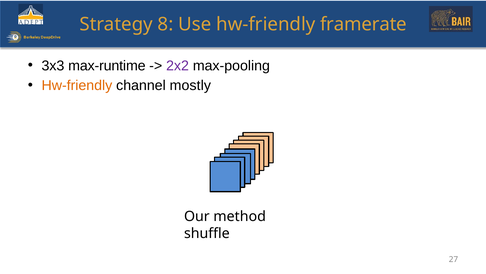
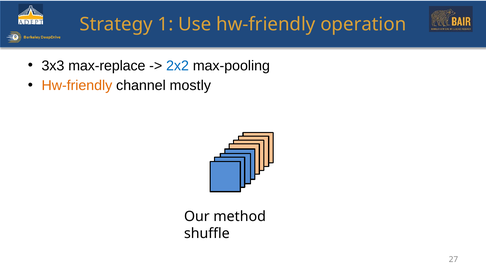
8: 8 -> 1
framerate: framerate -> operation
max-runtime: max-runtime -> max-replace
2x2 colour: purple -> blue
